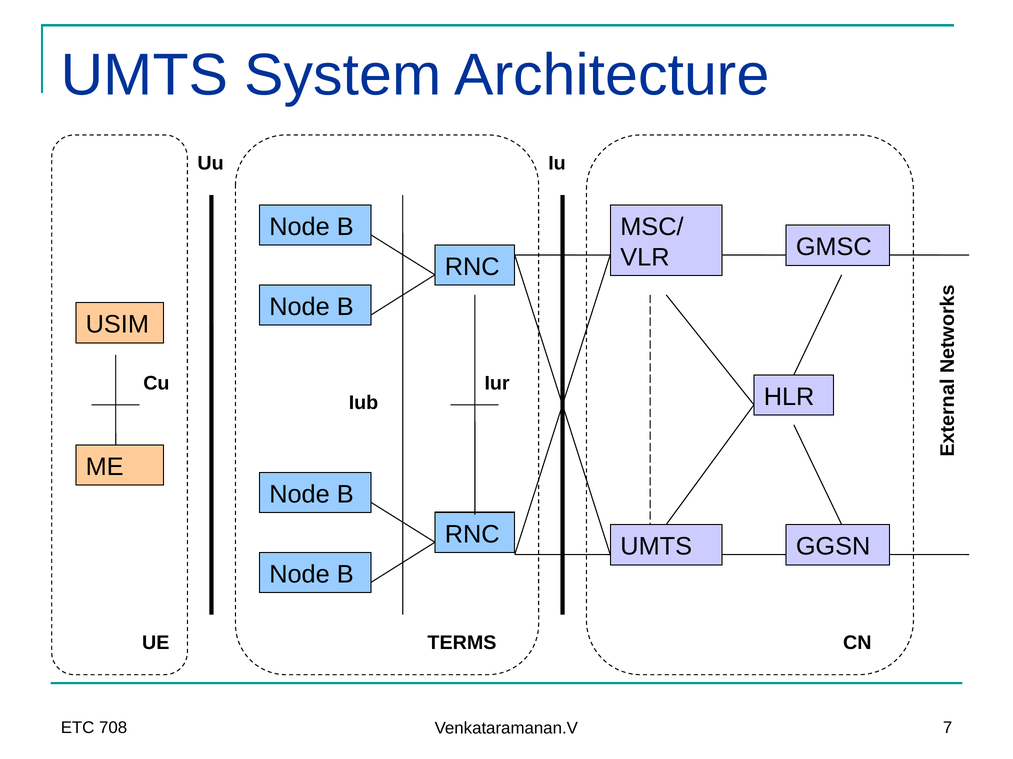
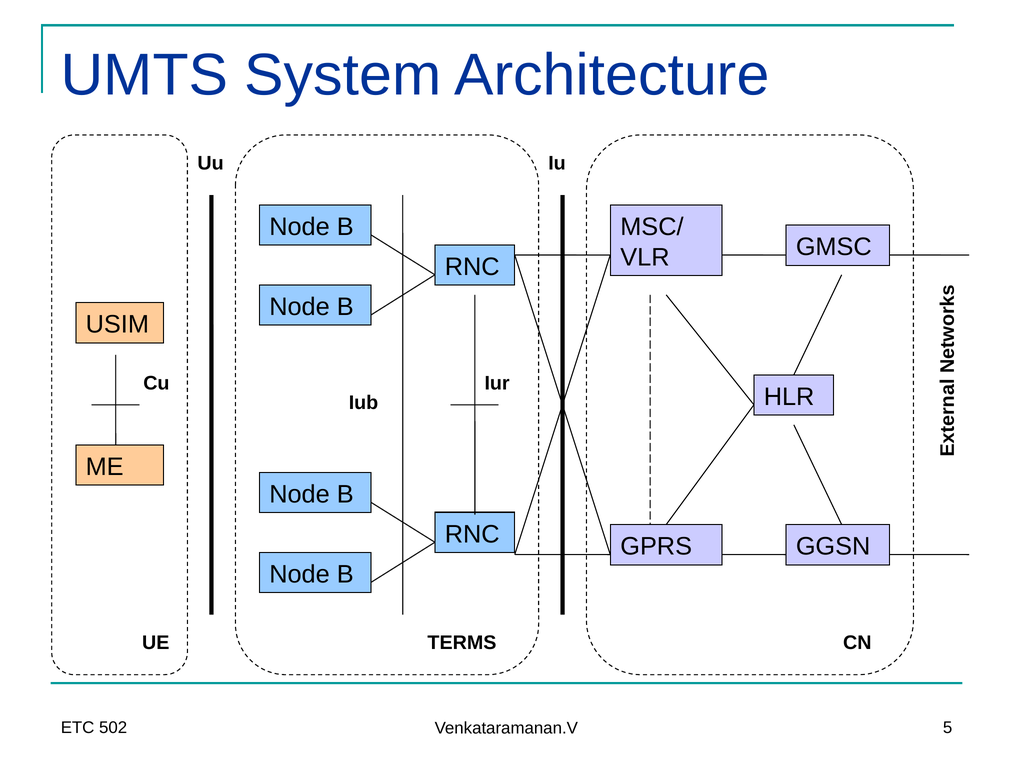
UMTS at (656, 547): UMTS -> GPRS
708: 708 -> 502
7: 7 -> 5
